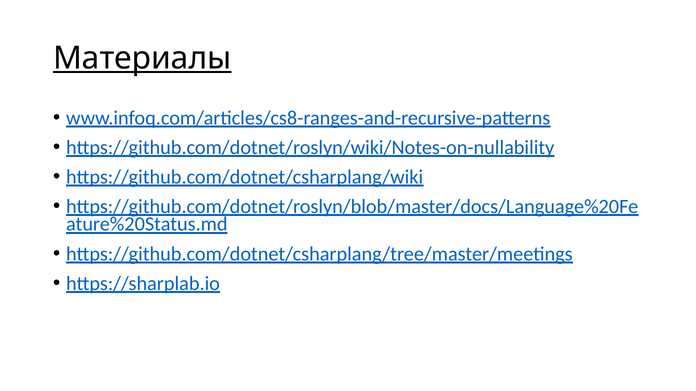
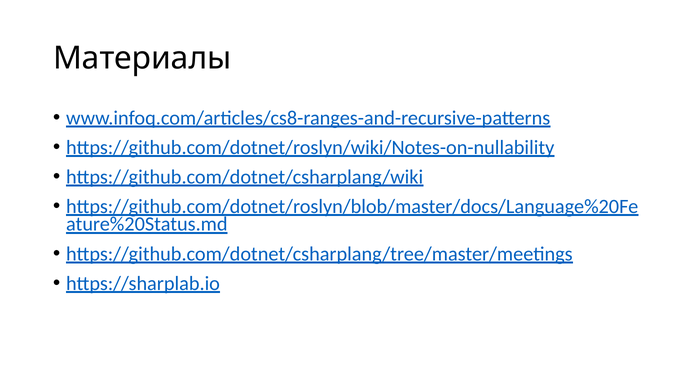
Материалы underline: present -> none
